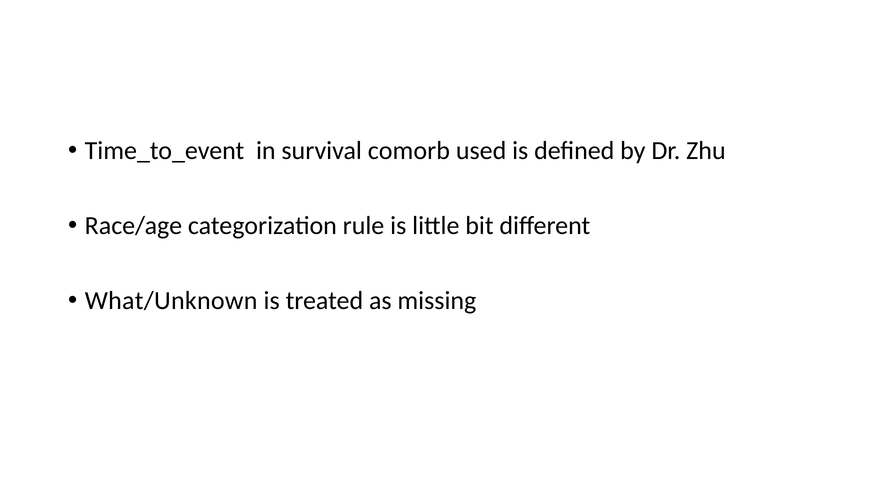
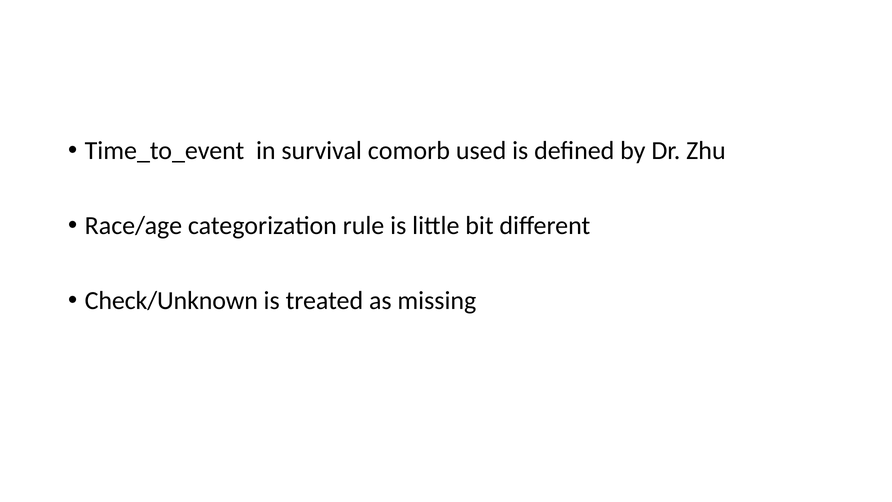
What/Unknown: What/Unknown -> Check/Unknown
